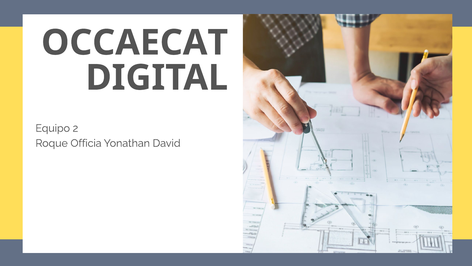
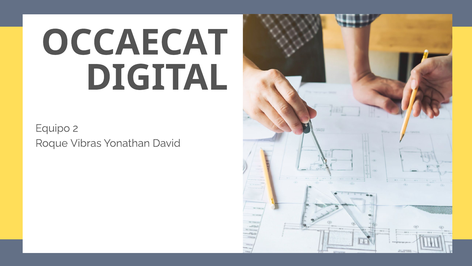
Officia: Officia -> Vibras
